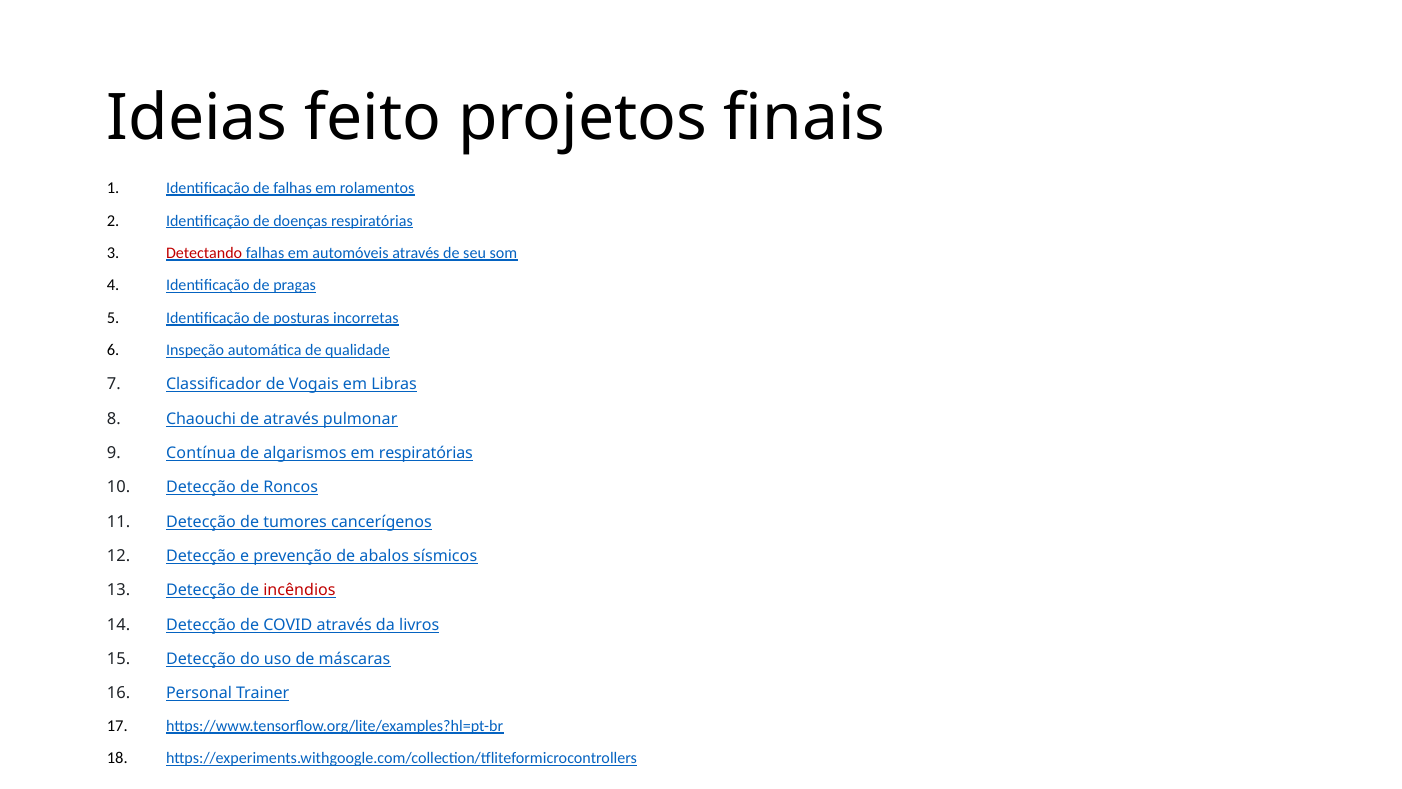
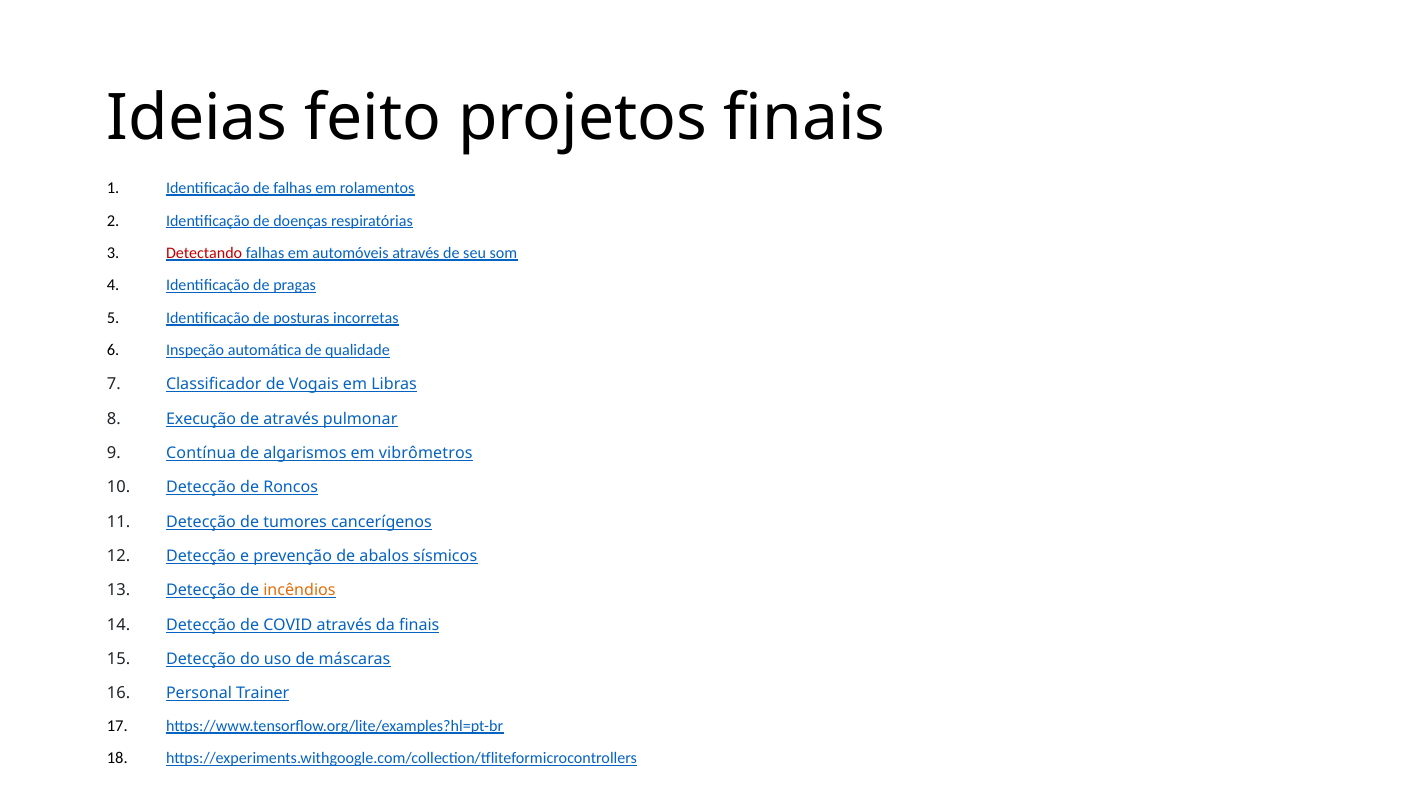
Chaouchi: Chaouchi -> Execução
em respiratórias: respiratórias -> vibrômetros
incêndios colour: red -> orange
da livros: livros -> finais
